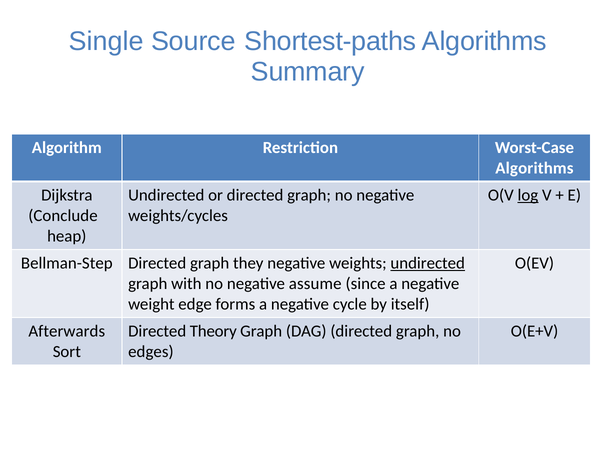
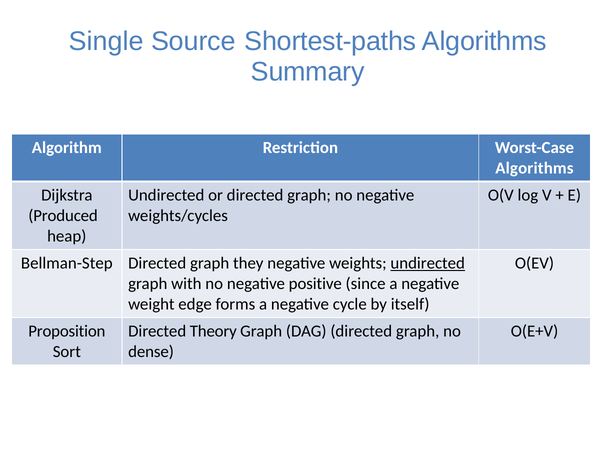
log underline: present -> none
Conclude: Conclude -> Produced
assume: assume -> positive
Afterwards: Afterwards -> Proposition
edges: edges -> dense
